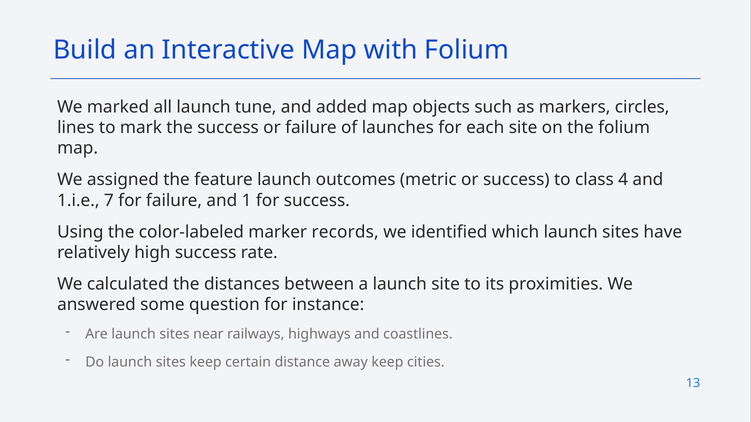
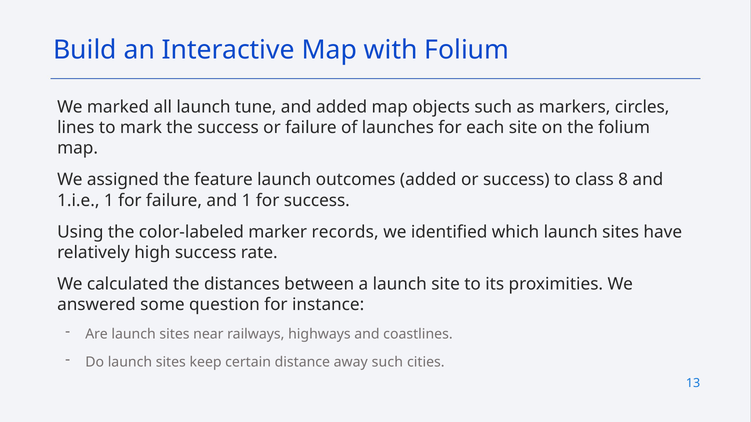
outcomes metric: metric -> added
4: 4 -> 8
1.i.e 7: 7 -> 1
away keep: keep -> such
